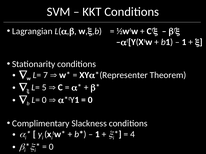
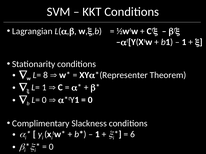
7: 7 -> 8
L= 5: 5 -> 1
4: 4 -> 6
